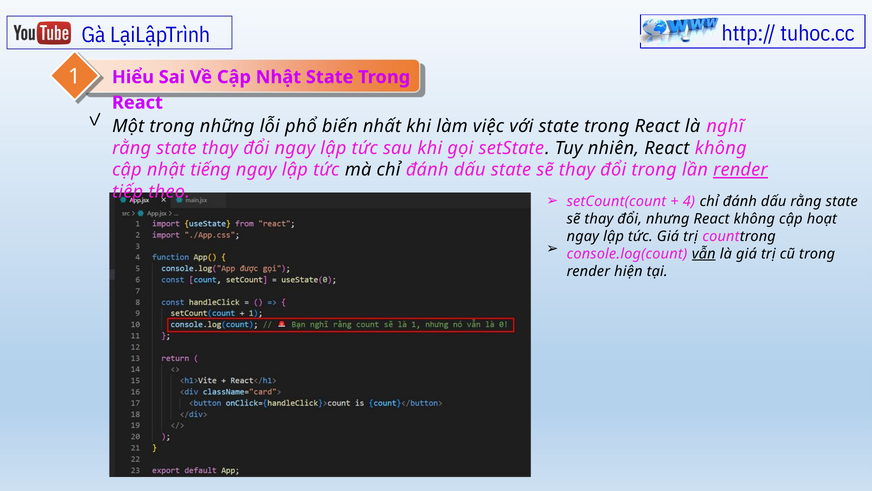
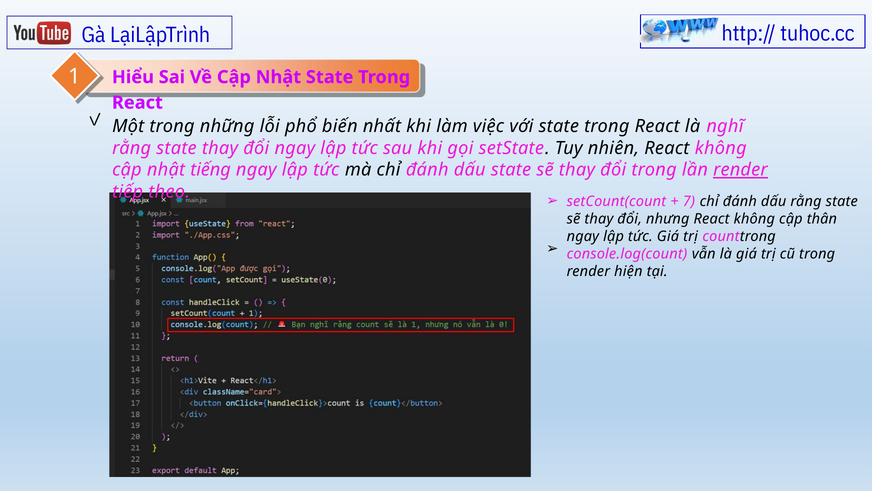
4: 4 -> 7
hoạt: hoạt -> thân
vẫn underline: present -> none
